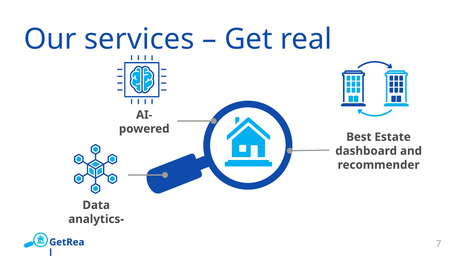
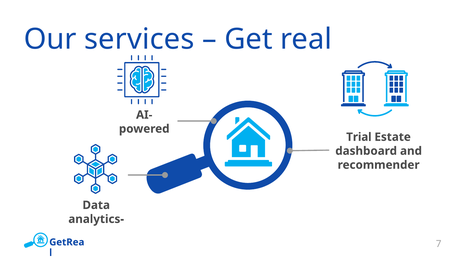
Best: Best -> Trial
